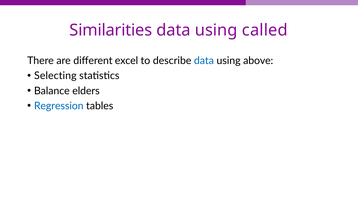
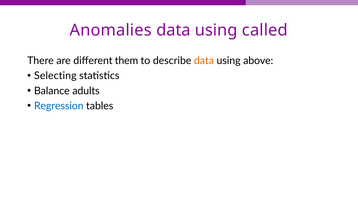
Similarities: Similarities -> Anomalies
excel: excel -> them
data at (204, 61) colour: blue -> orange
elders: elders -> adults
